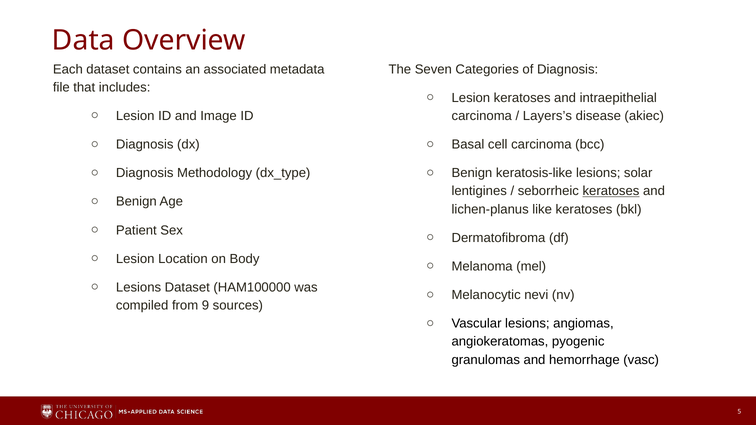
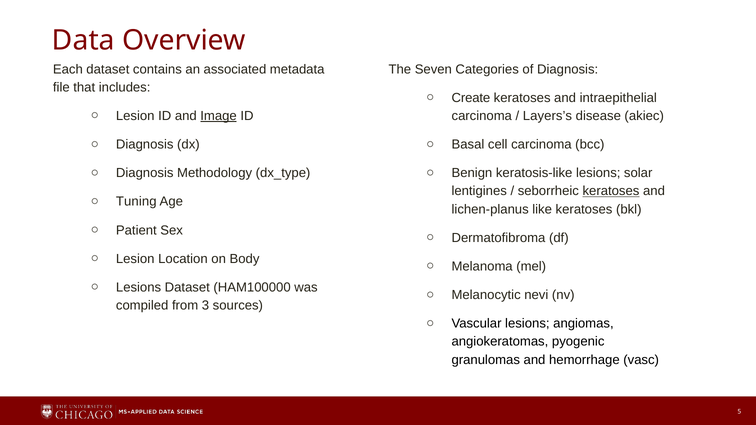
Lesion at (471, 98): Lesion -> Create
Image underline: none -> present
Benign at (136, 202): Benign -> Tuning
9: 9 -> 3
